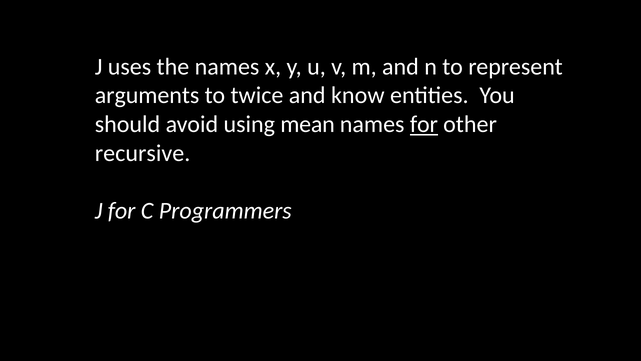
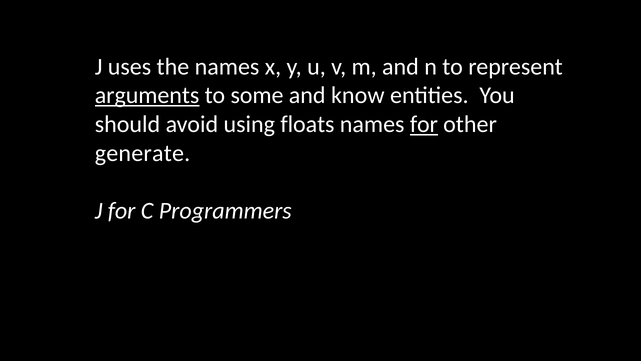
arguments underline: none -> present
twice: twice -> some
mean: mean -> floats
recursive: recursive -> generate
